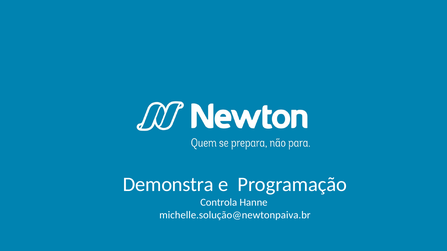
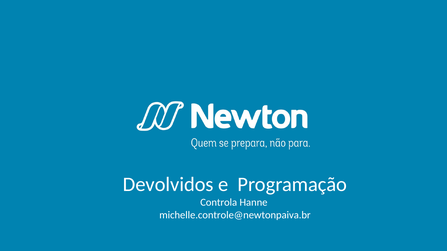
Demonstra: Demonstra -> Devolvidos
michelle.solução@newtonpaiva.br: michelle.solução@newtonpaiva.br -> michelle.controle@newtonpaiva.br
